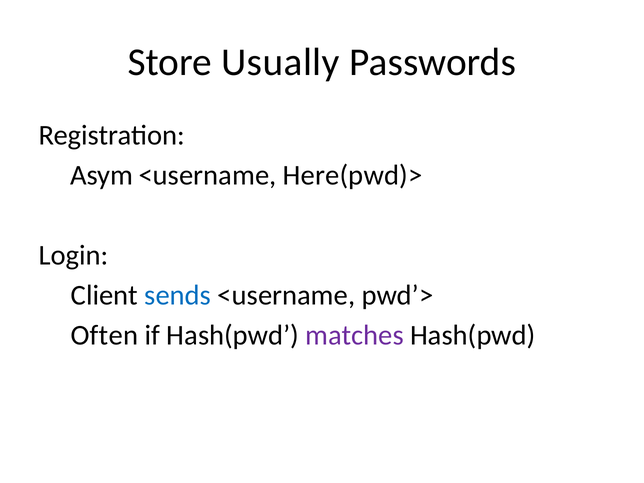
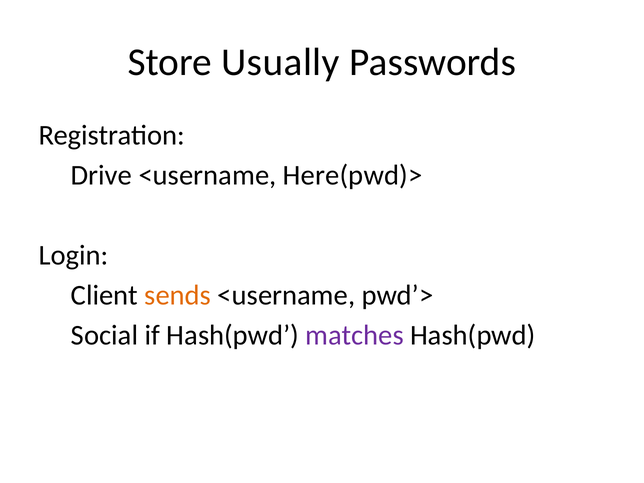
Asym: Asym -> Drive
sends colour: blue -> orange
Often: Often -> Social
